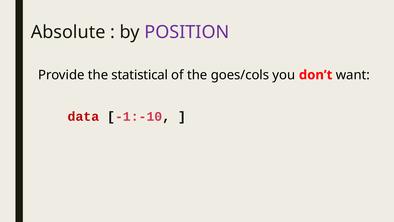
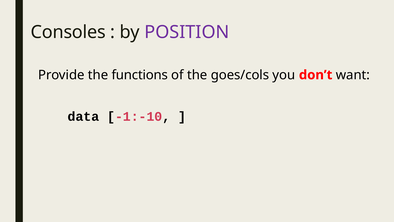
Absolute: Absolute -> Consoles
statistical: statistical -> functions
data colour: red -> black
